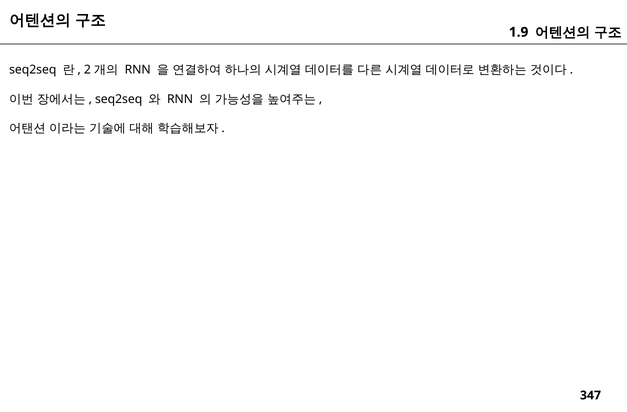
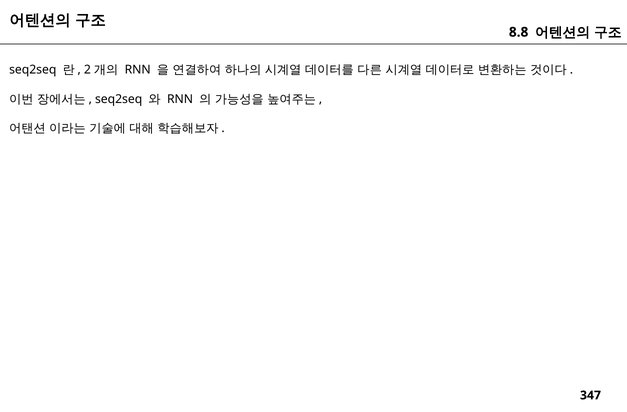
1.9: 1.9 -> 8.8
